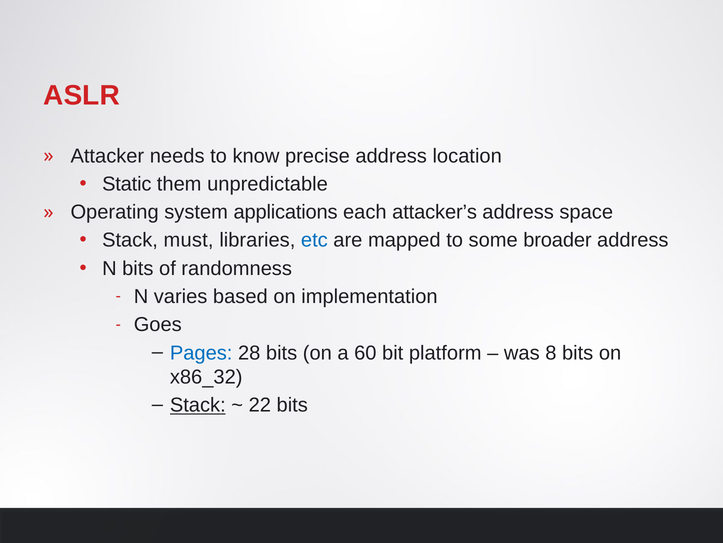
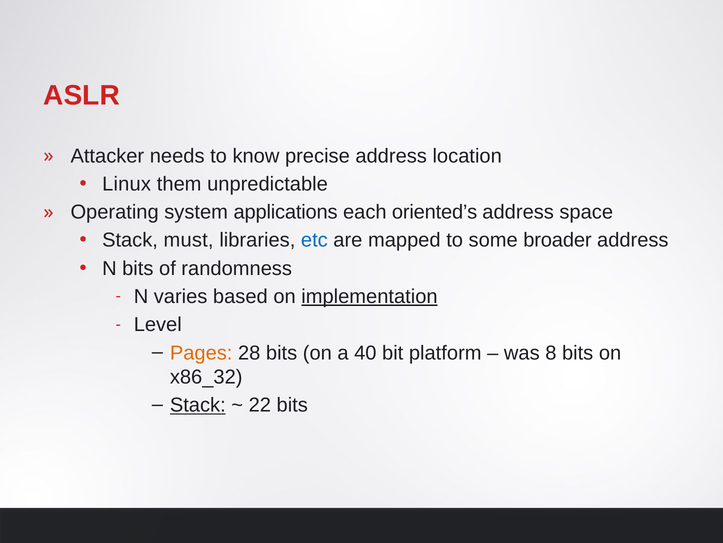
Static: Static -> Linux
attacker’s: attacker’s -> oriented’s
implementation underline: none -> present
Goes: Goes -> Level
Pages colour: blue -> orange
60: 60 -> 40
